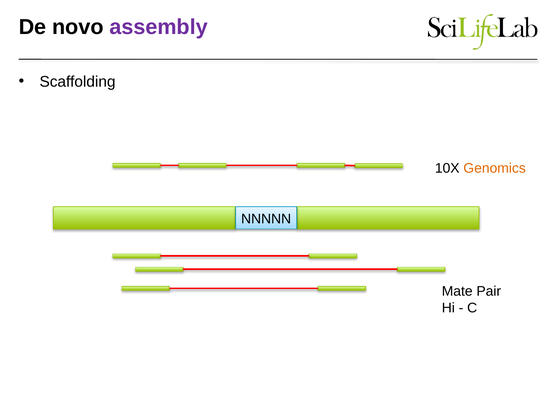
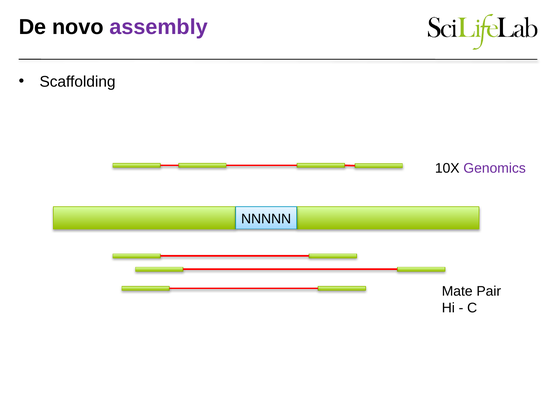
Genomics colour: orange -> purple
